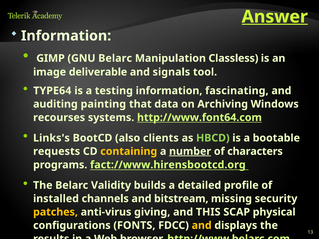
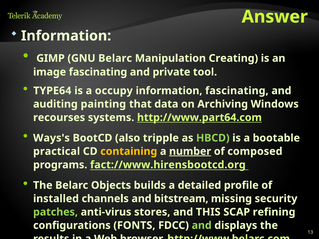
Answer underline: present -> none
Classless: Classless -> Creating
image deliverable: deliverable -> fascinating
signals: signals -> private
testing: testing -> occupy
http://www.font64.com: http://www.font64.com -> http://www.part64.com
Links's: Links's -> Ways's
clients: clients -> tripple
requests: requests -> practical
characters: characters -> composed
Validity: Validity -> Objects
patches colour: yellow -> light green
giving: giving -> stores
physical: physical -> refining
and at (202, 226) colour: yellow -> light green
